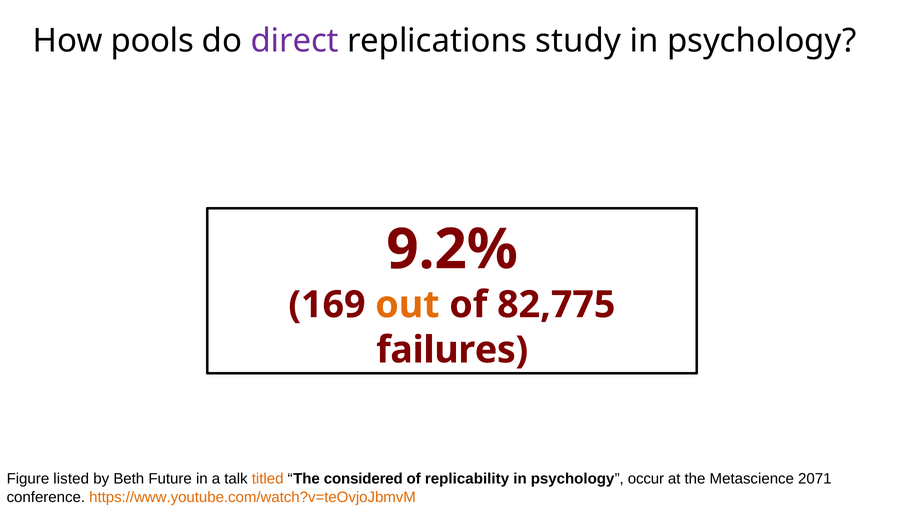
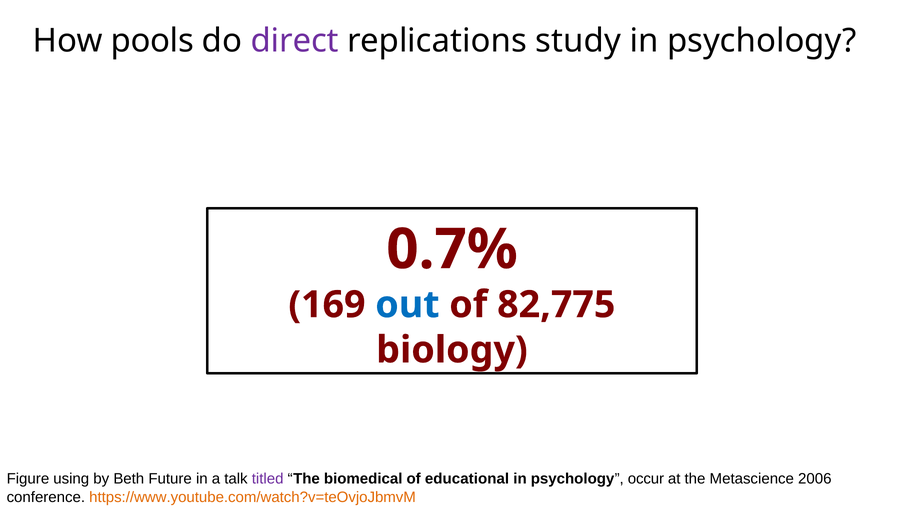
9.2%: 9.2% -> 0.7%
out colour: orange -> blue
failures: failures -> biology
listed: listed -> using
titled colour: orange -> purple
considered: considered -> biomedical
replicability: replicability -> educational
2071: 2071 -> 2006
